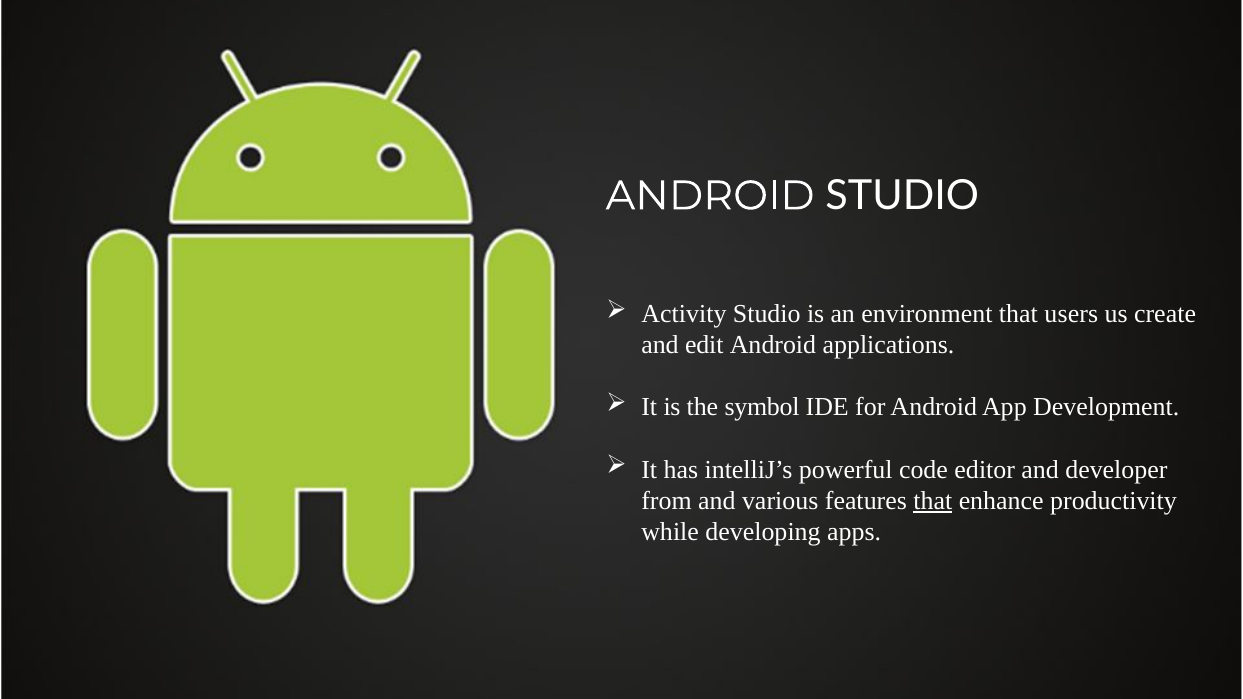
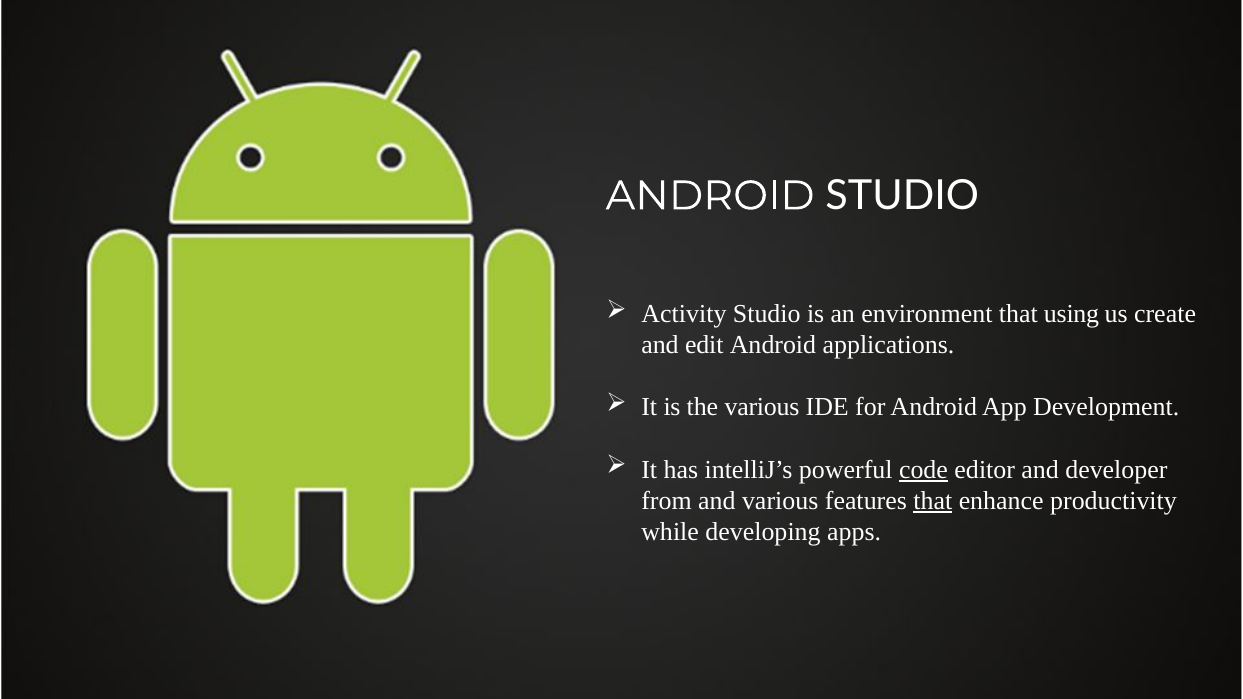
users: users -> using
the symbol: symbol -> various
code underline: none -> present
